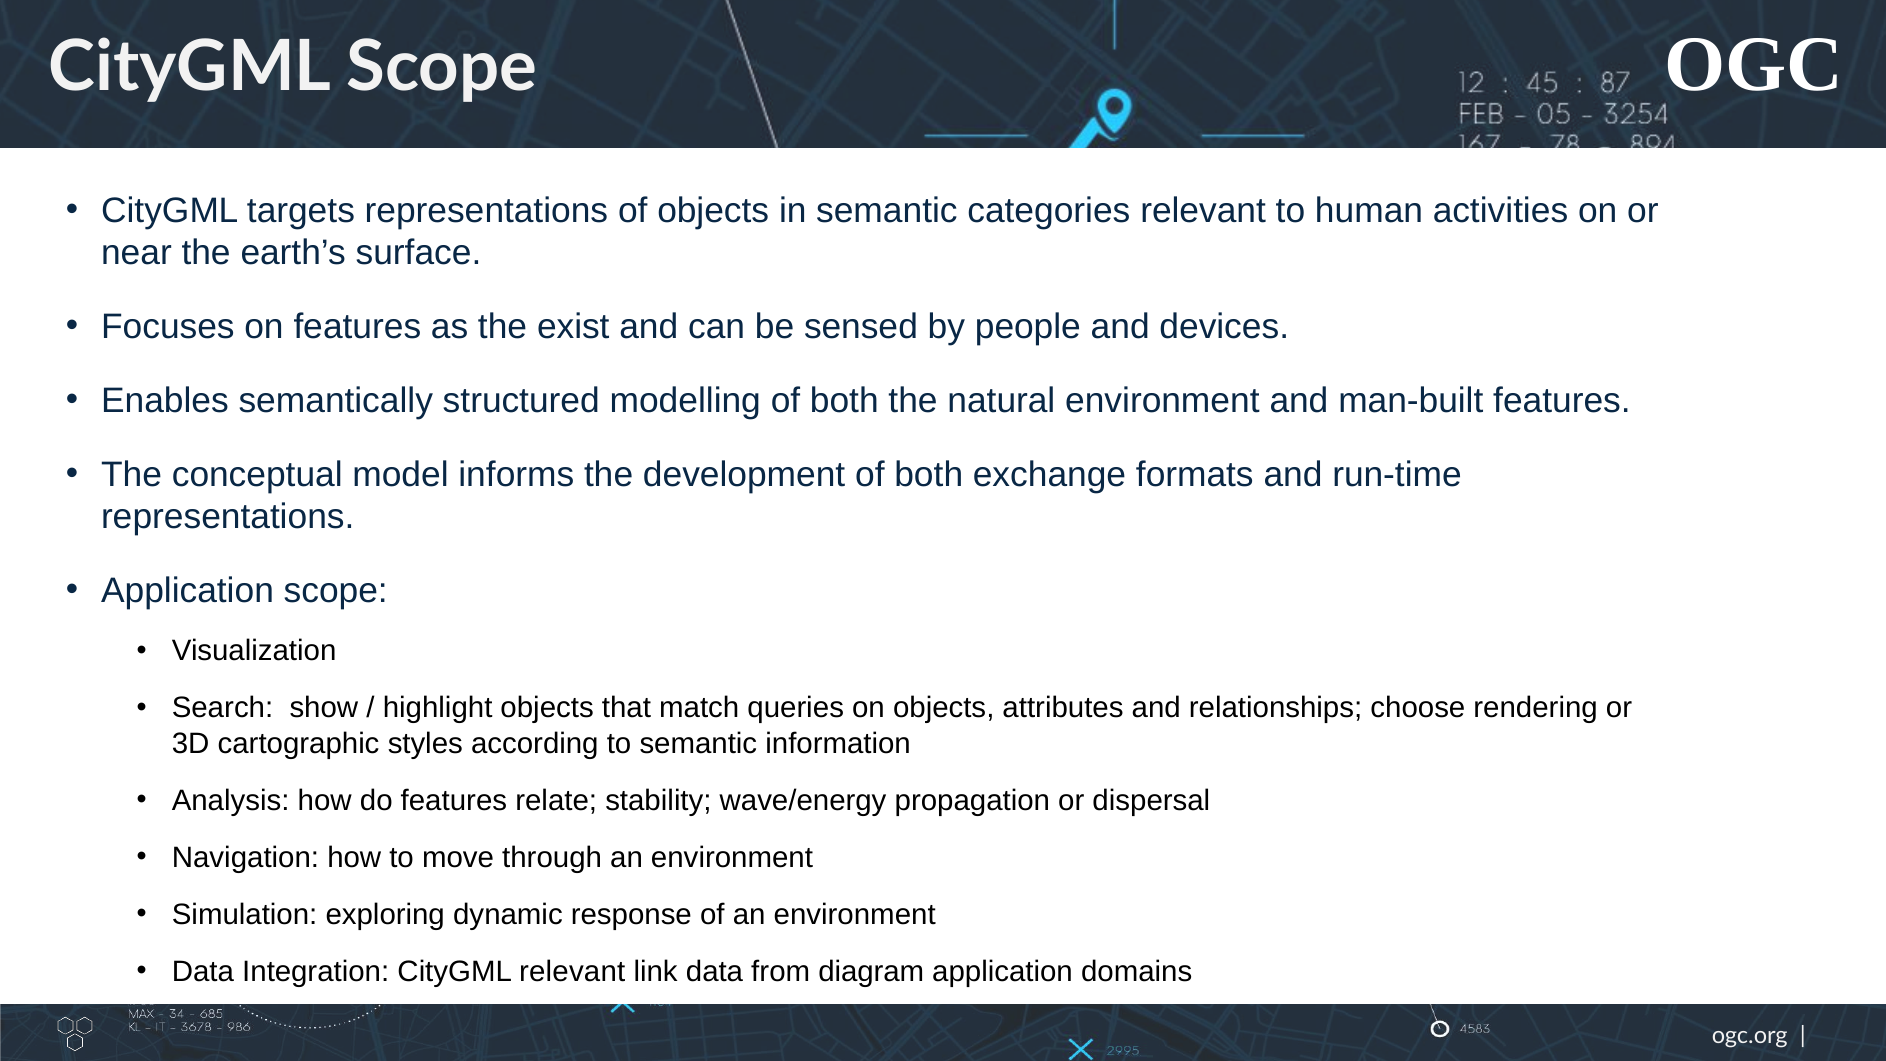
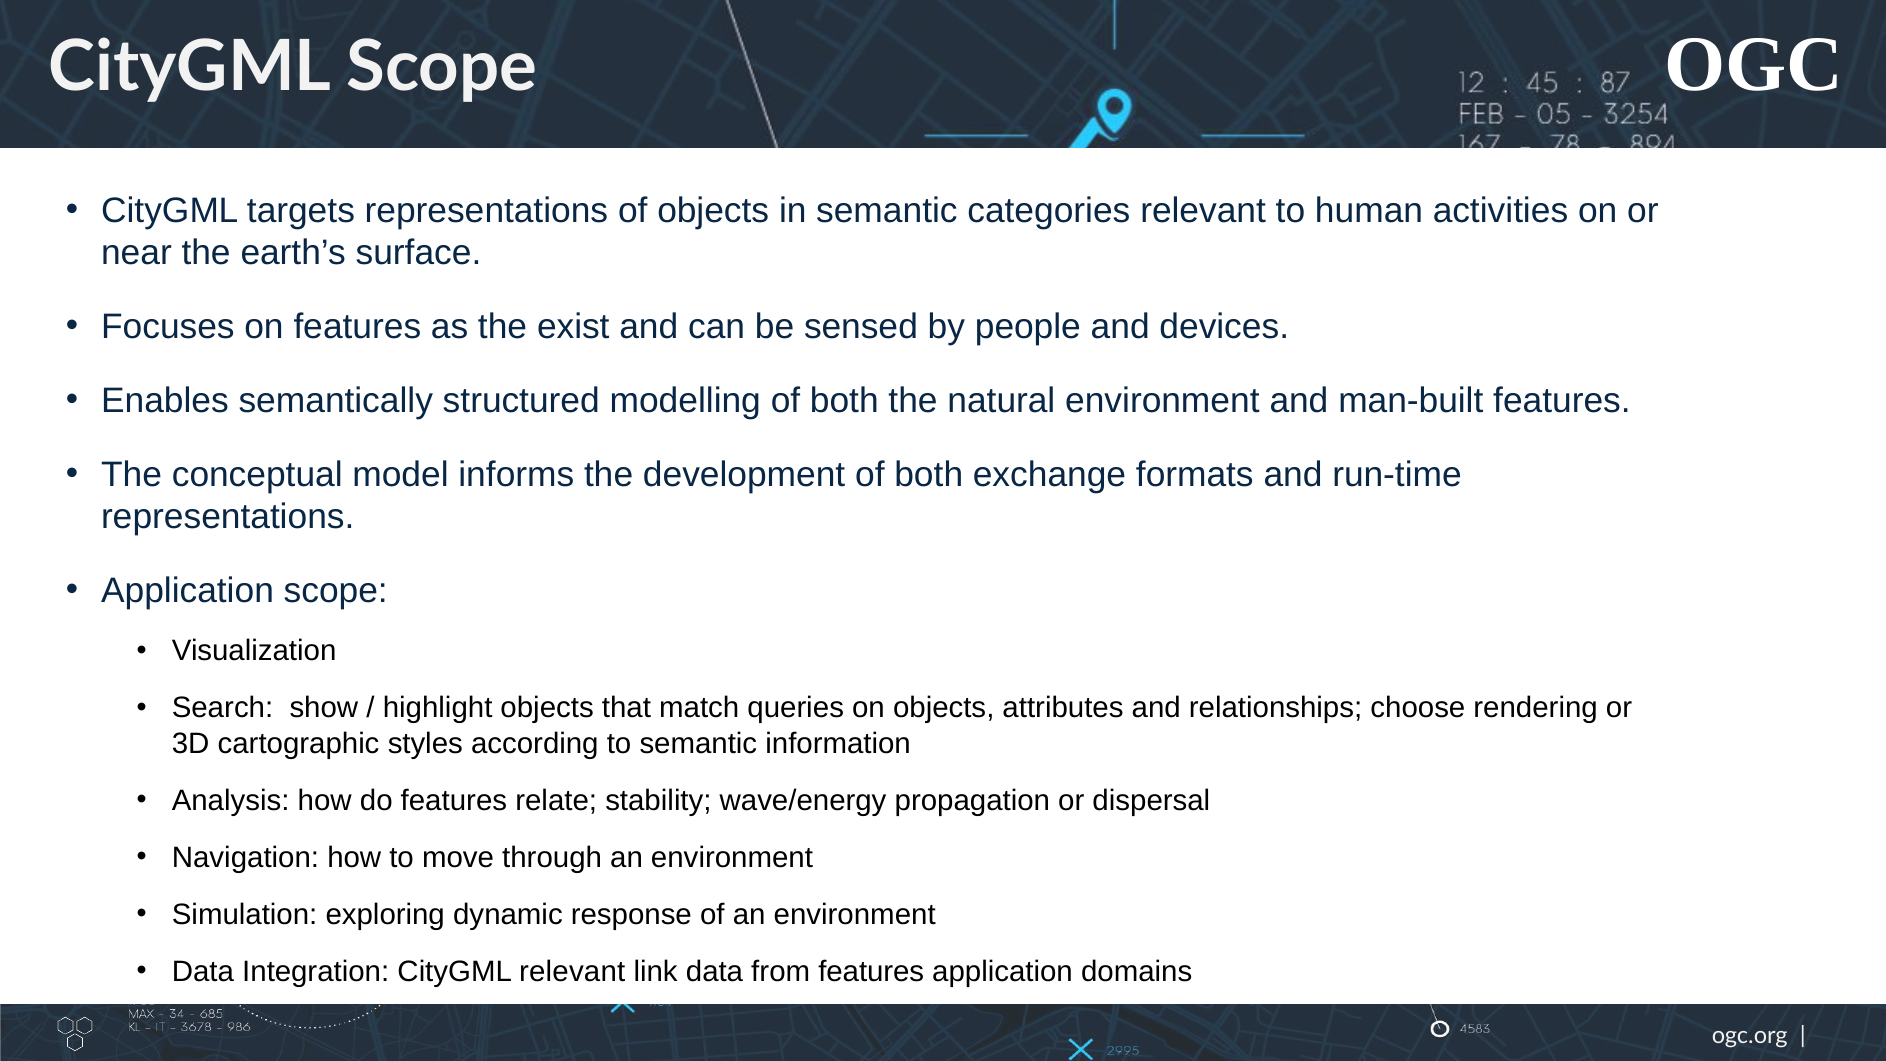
from diagram: diagram -> features
